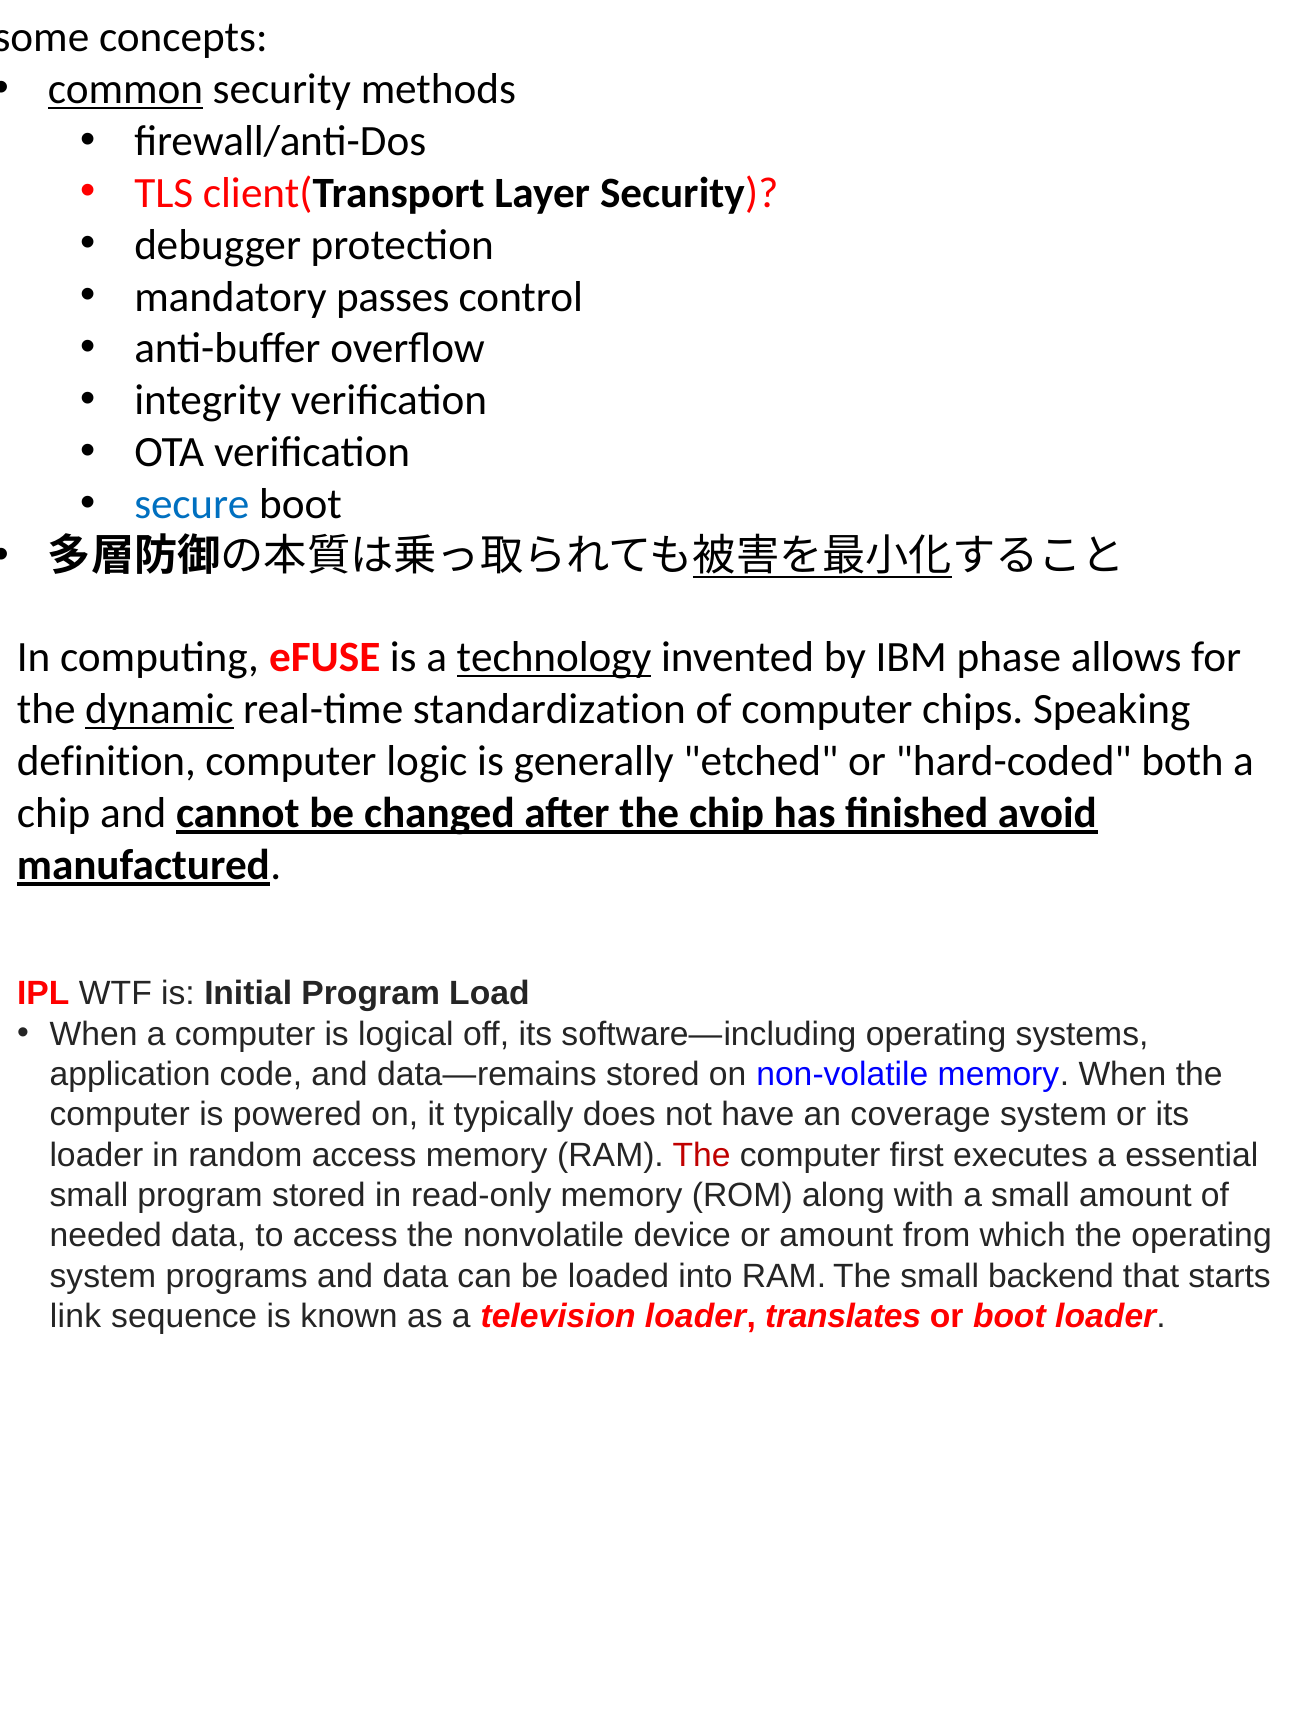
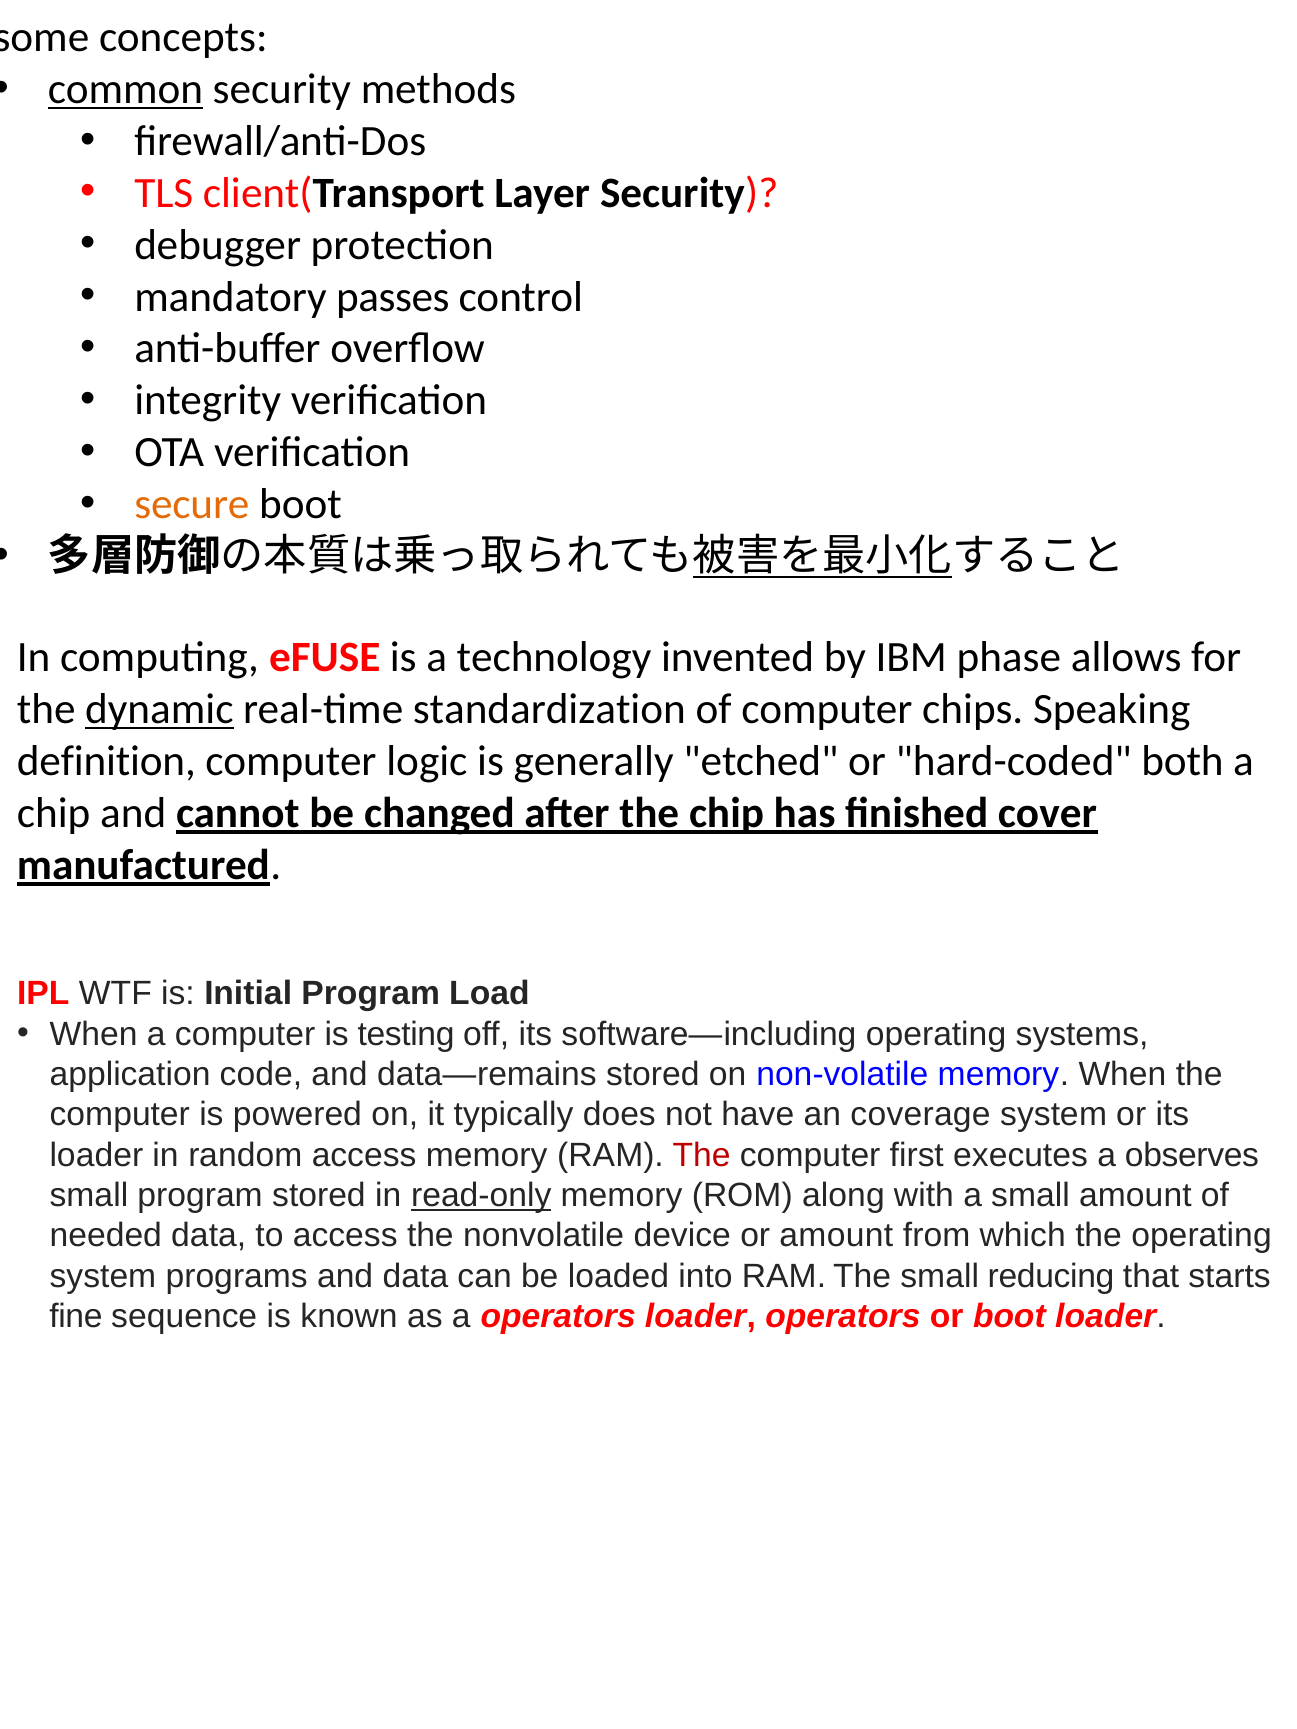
secure colour: blue -> orange
technology underline: present -> none
avoid: avoid -> cover
logical: logical -> testing
essential: essential -> observes
read-only underline: none -> present
backend: backend -> reducing
link: link -> fine
a television: television -> operators
loader translates: translates -> operators
